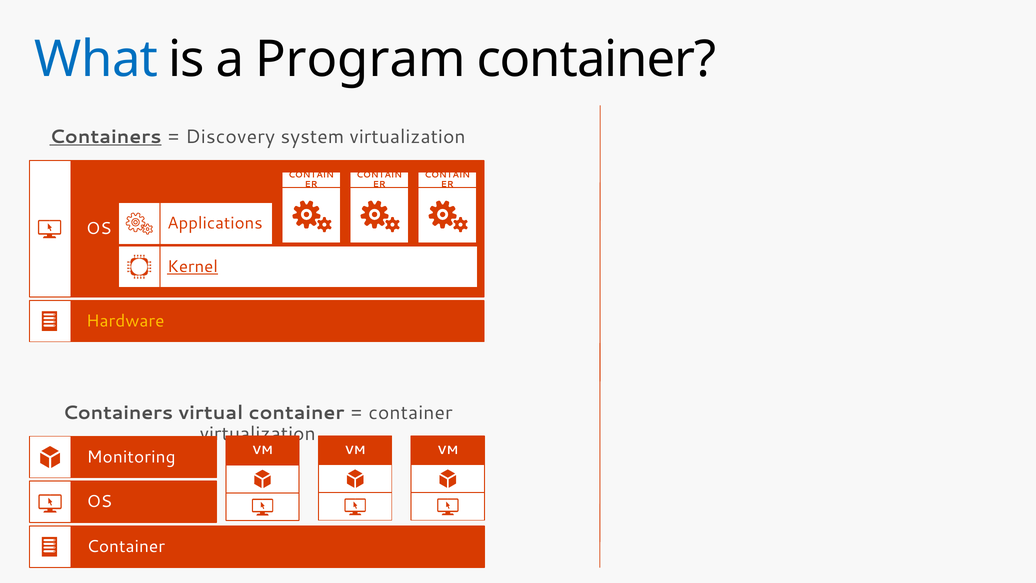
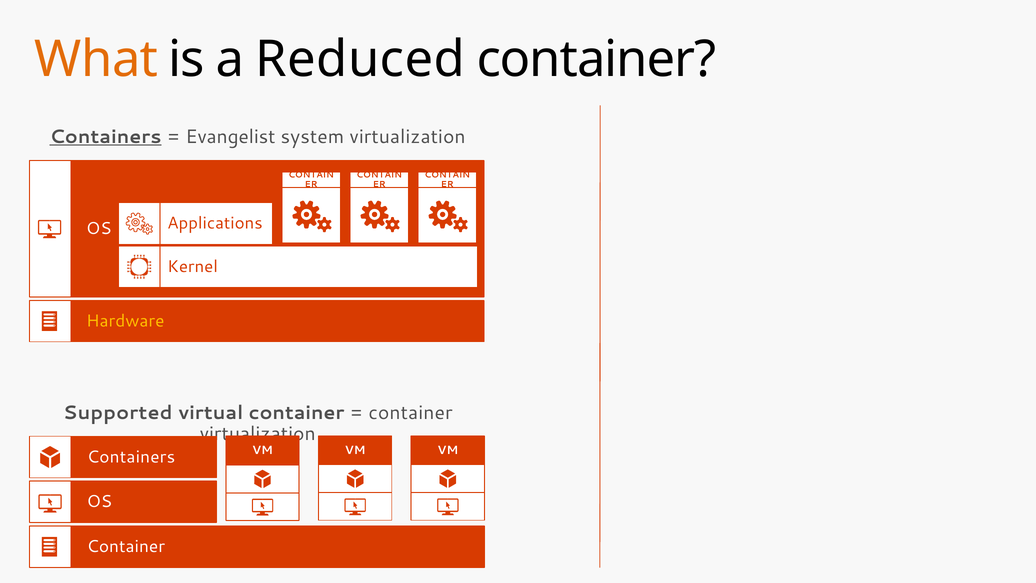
What colour: blue -> orange
Program: Program -> Reduced
Discovery: Discovery -> Evangelist
Kernel underline: present -> none
Containers at (118, 413): Containers -> Supported
Monitoring at (131, 457): Monitoring -> Containers
